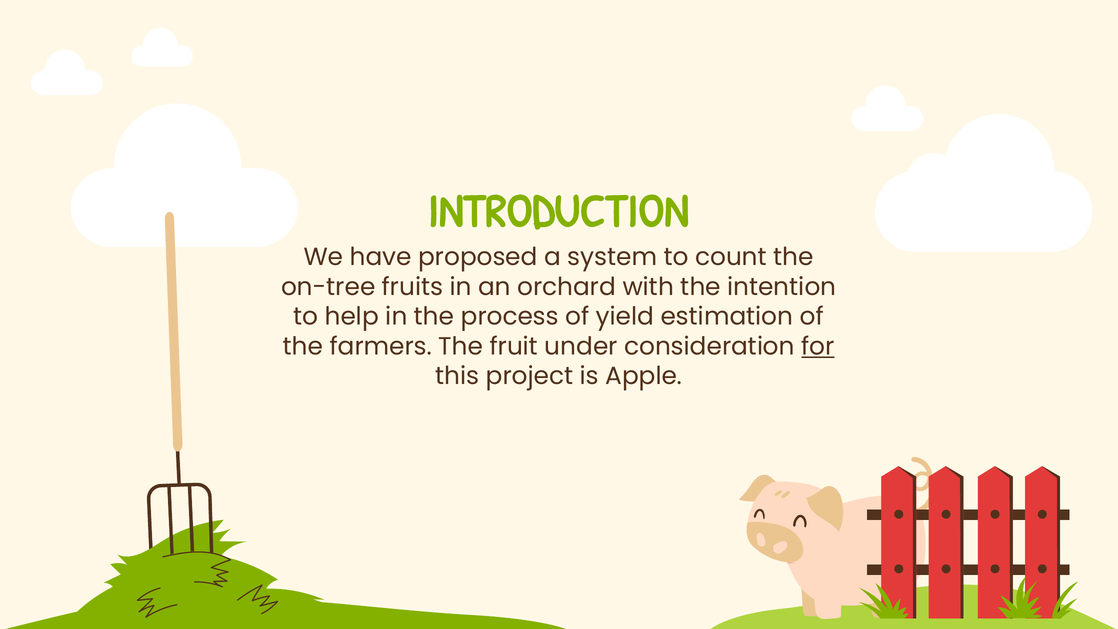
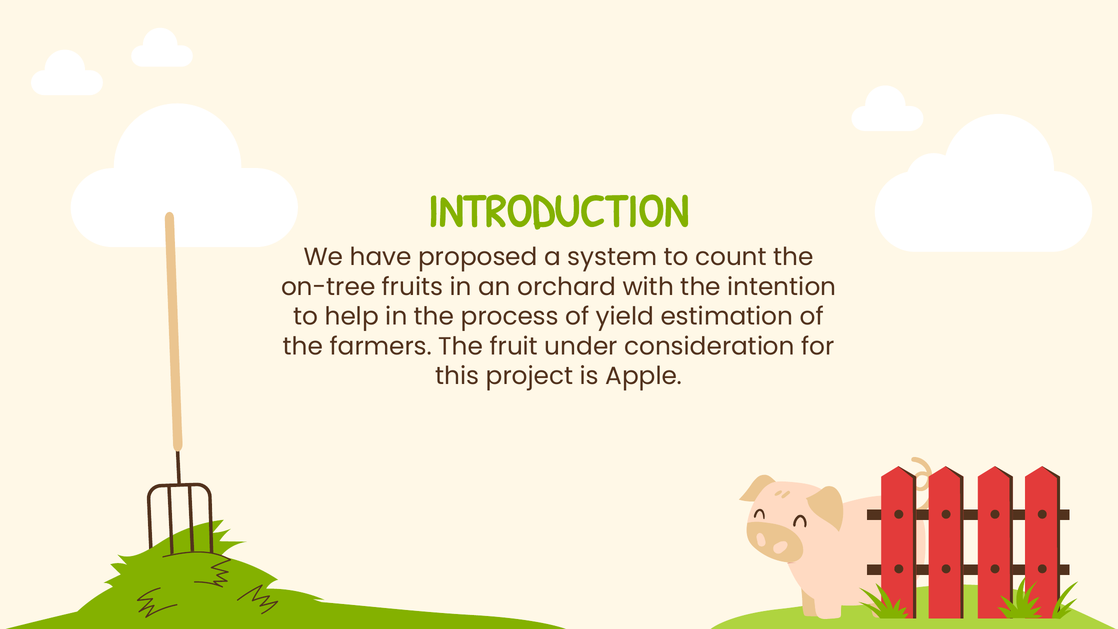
for underline: present -> none
